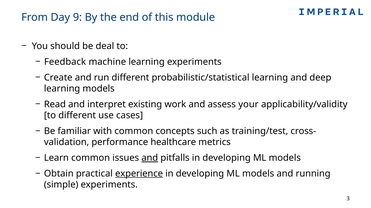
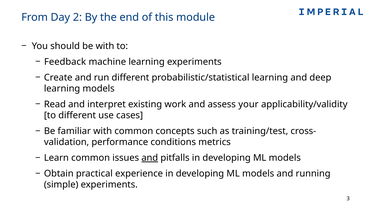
9: 9 -> 2
be deal: deal -> with
healthcare: healthcare -> conditions
experience underline: present -> none
